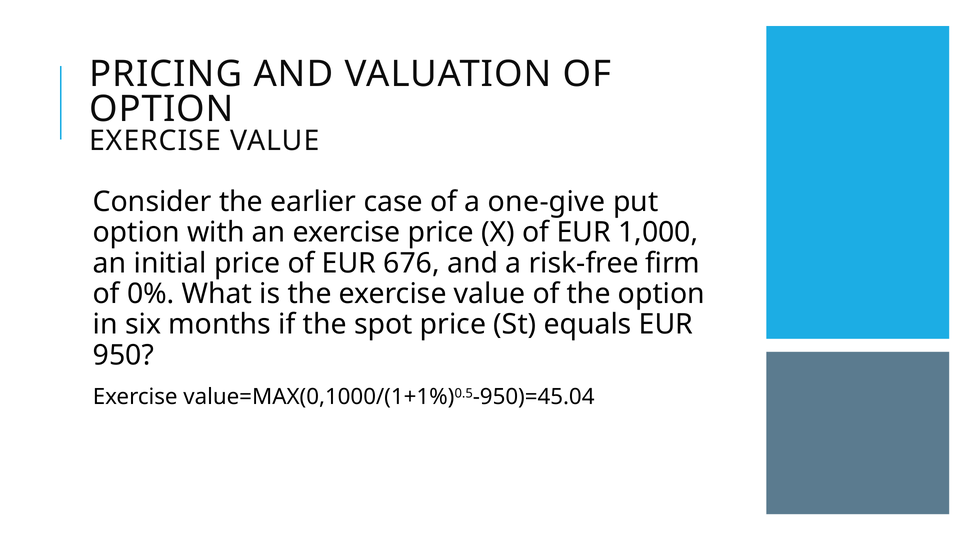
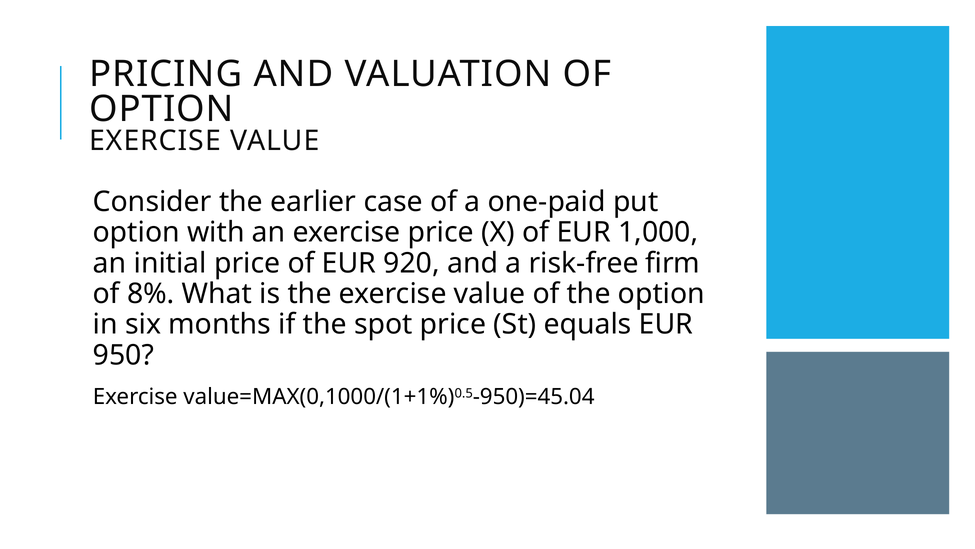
one-give: one-give -> one-paid
676: 676 -> 920
0%: 0% -> 8%
